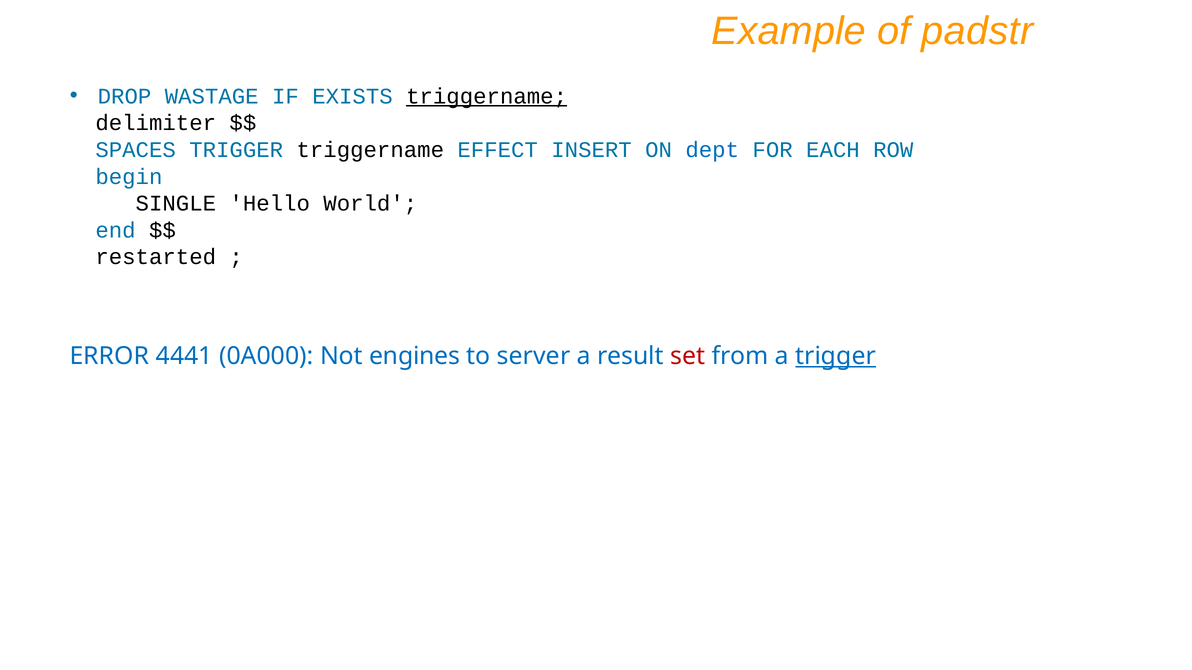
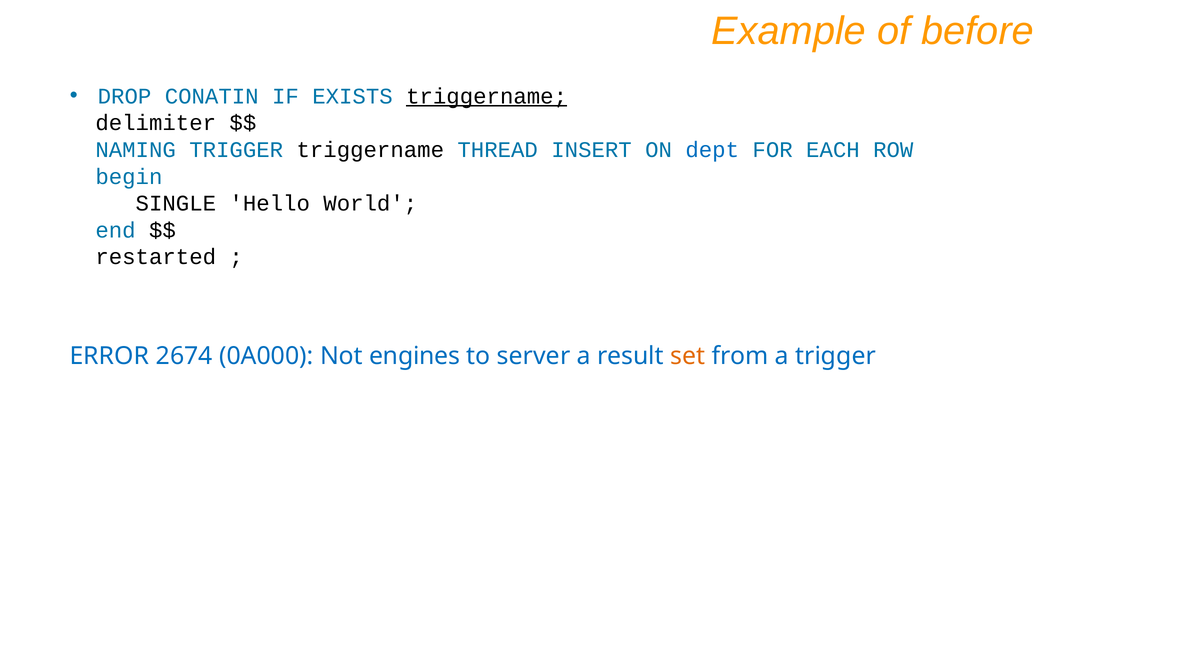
padstr: padstr -> before
WASTAGE: WASTAGE -> CONATIN
SPACES: SPACES -> NAMING
EFFECT: EFFECT -> THREAD
4441: 4441 -> 2674
set colour: red -> orange
trigger at (836, 356) underline: present -> none
